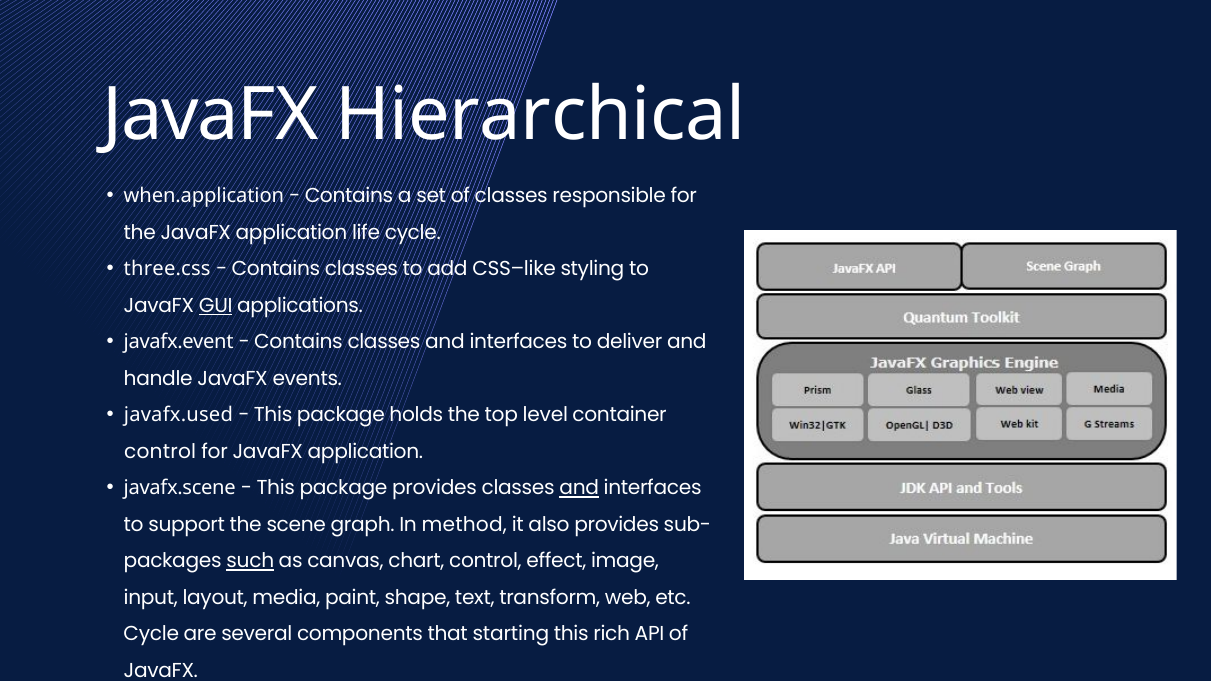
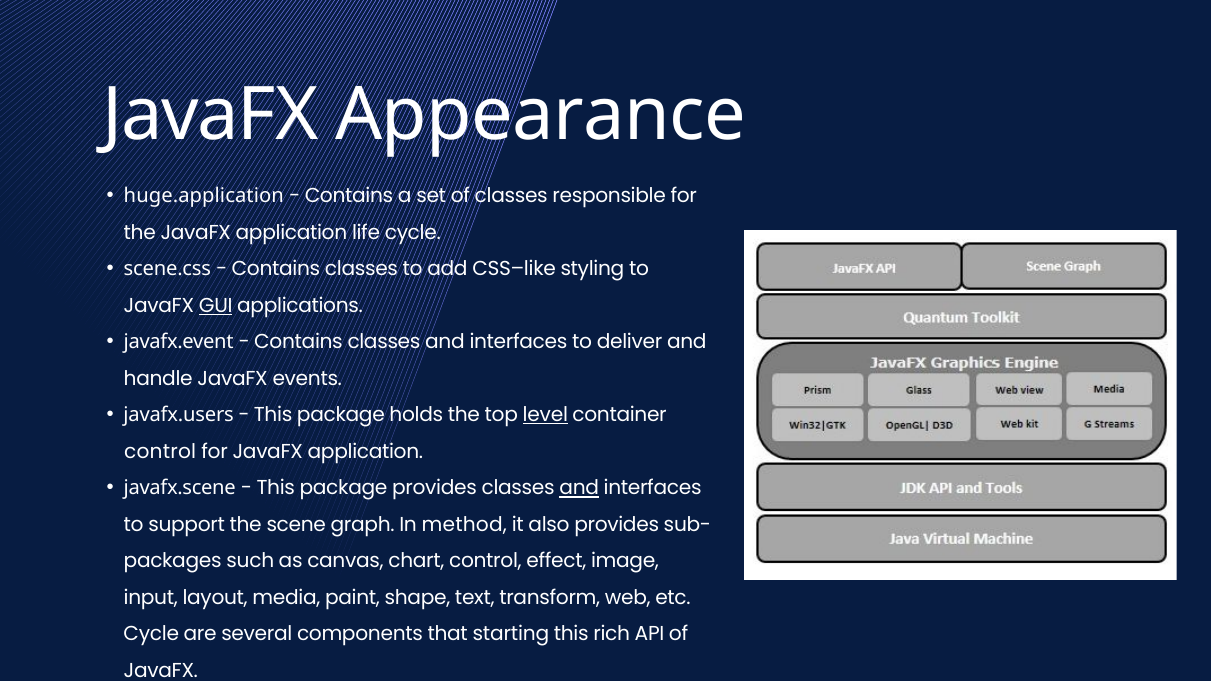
Hierarchical: Hierarchical -> Appearance
when.application: when.application -> huge.application
three.css: three.css -> scene.css
javafx.used: javafx.used -> javafx.users
level underline: none -> present
such underline: present -> none
